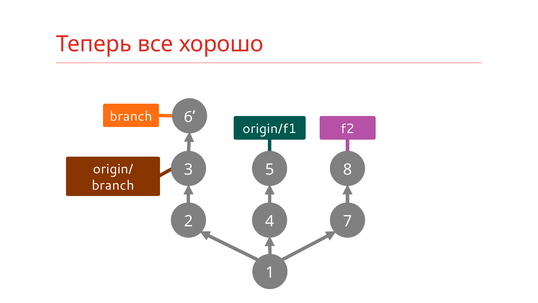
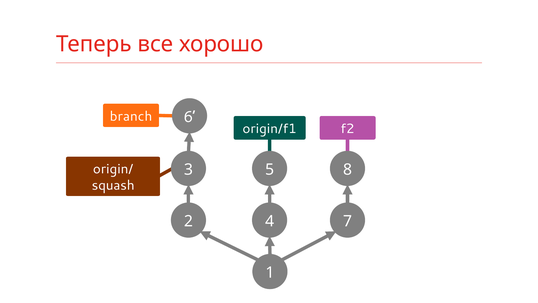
branch at (113, 185): branch -> squash
